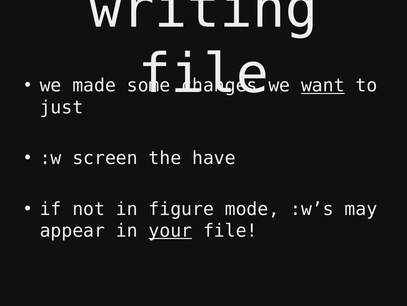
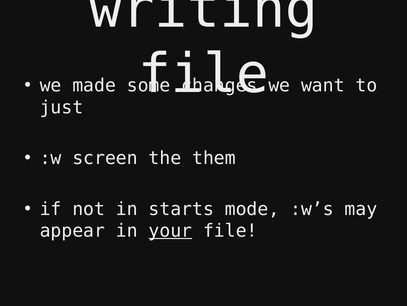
want underline: present -> none
have: have -> them
figure: figure -> starts
